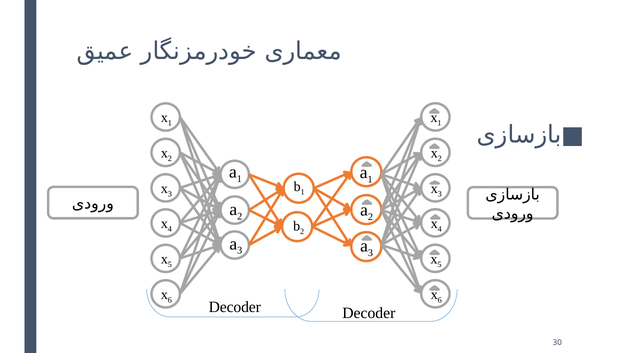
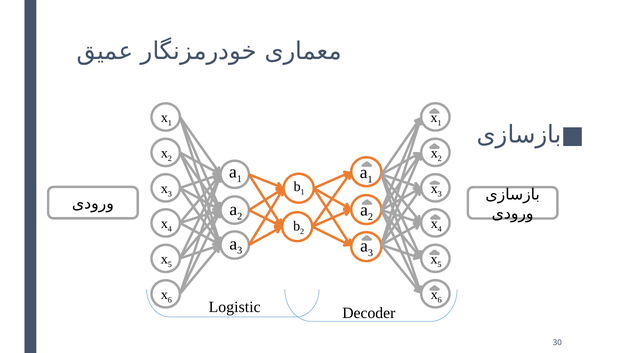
Decoder at (235, 307): Decoder -> Logistic
